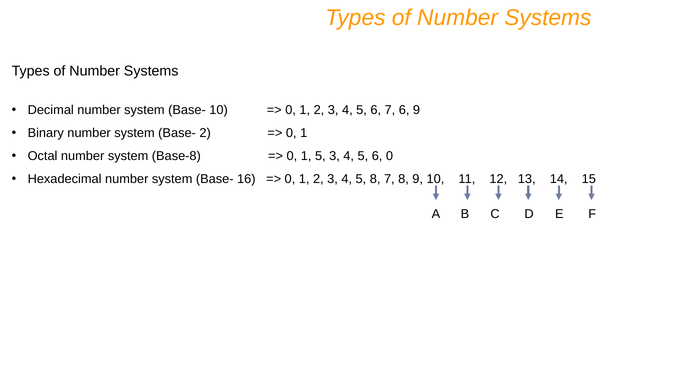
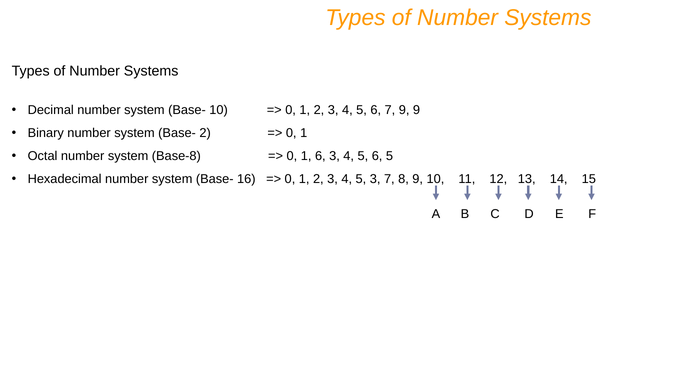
7 6: 6 -> 9
1 5: 5 -> 6
6 0: 0 -> 5
5 8: 8 -> 3
